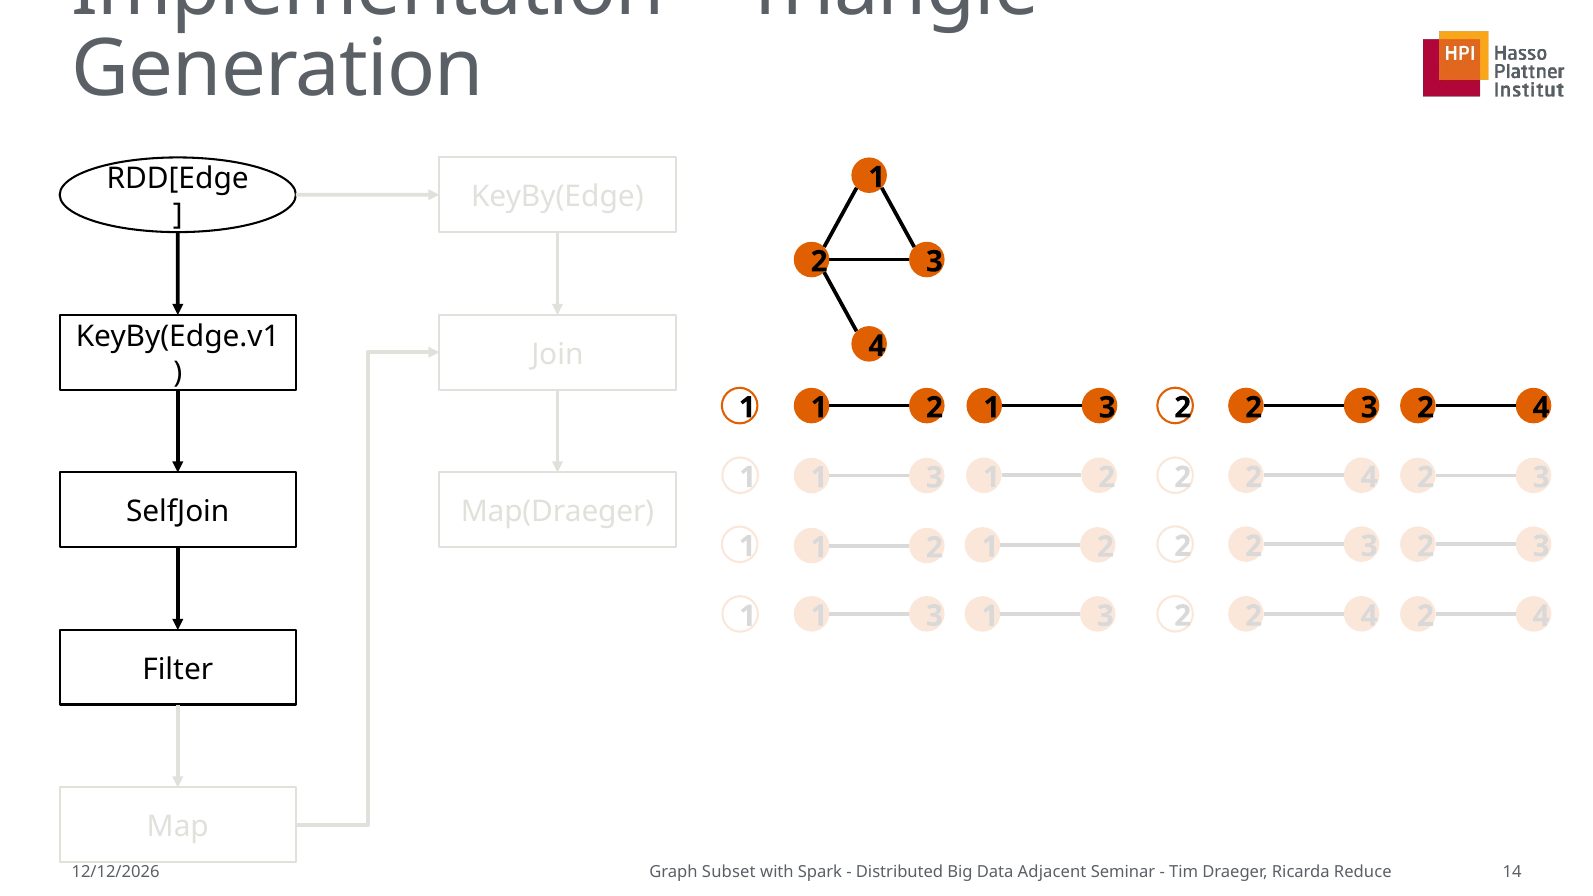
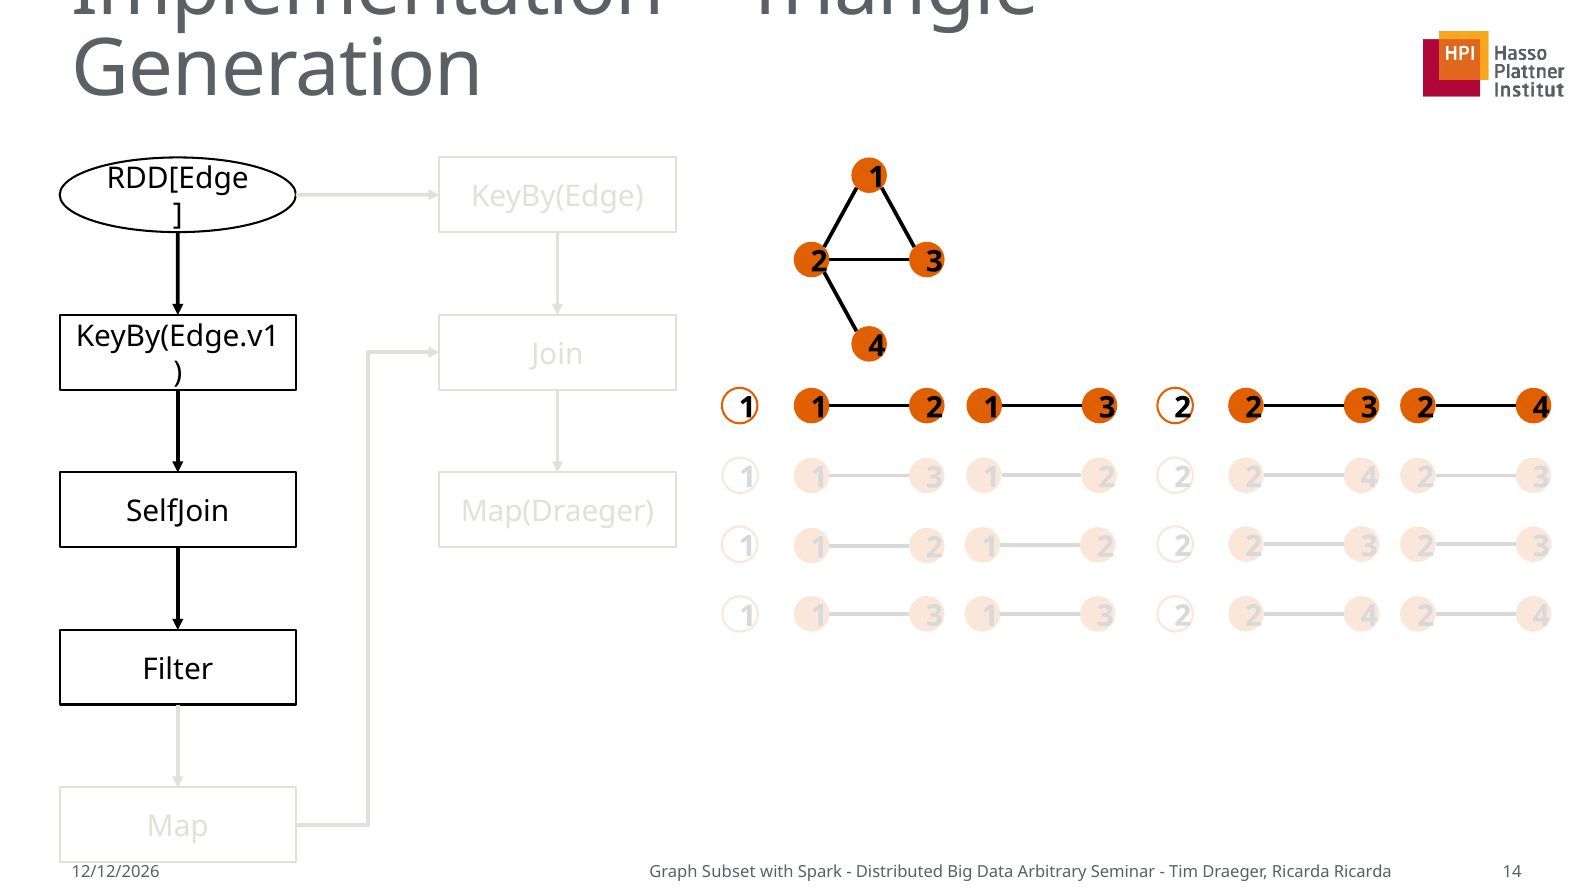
Adjacent: Adjacent -> Arbitrary
Ricarda Reduce: Reduce -> Ricarda
